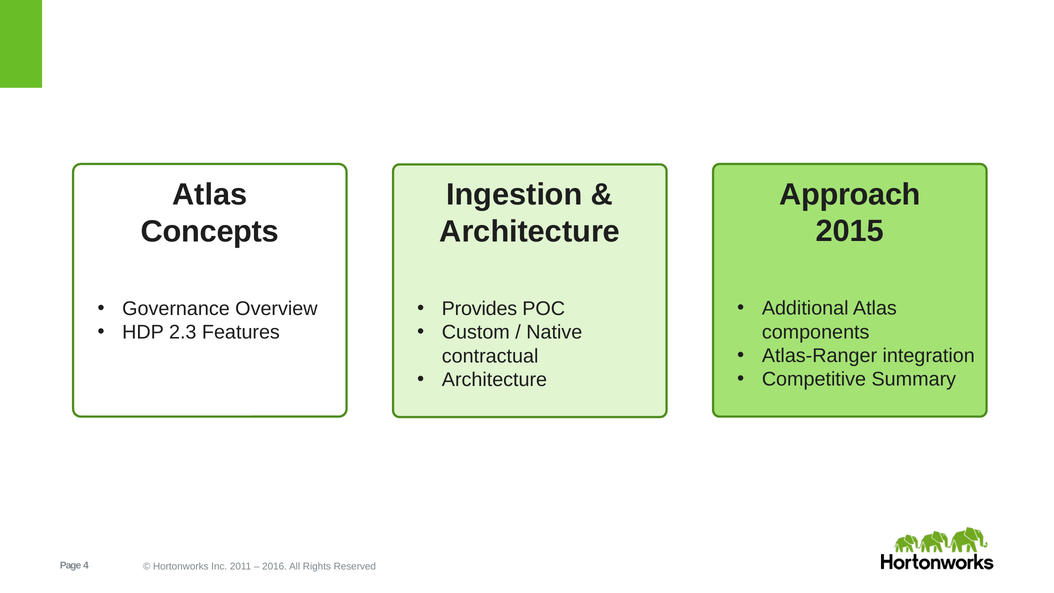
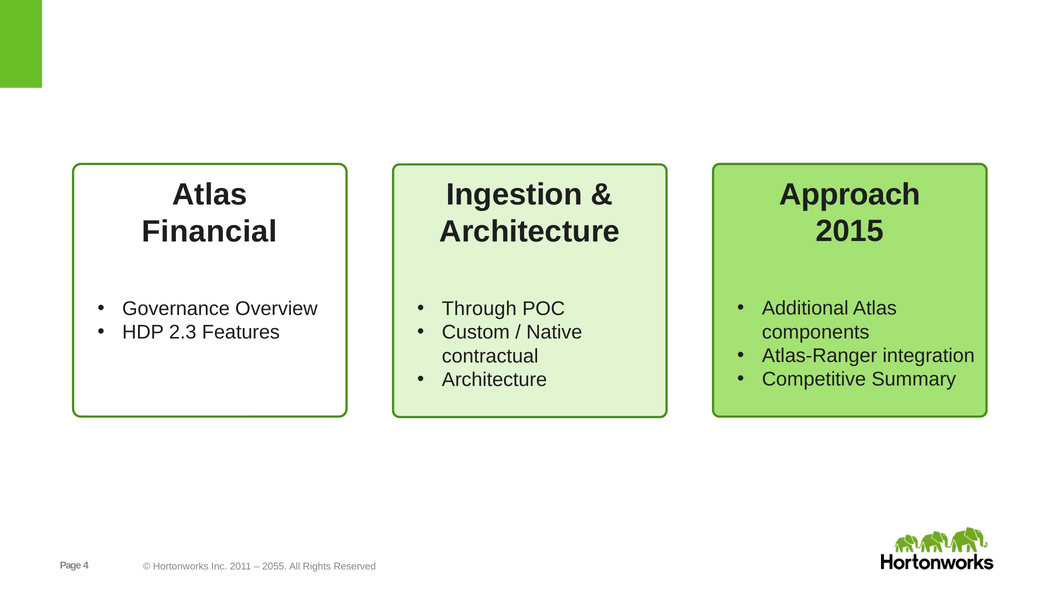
Concepts: Concepts -> Financial
Provides: Provides -> Through
2016: 2016 -> 2055
